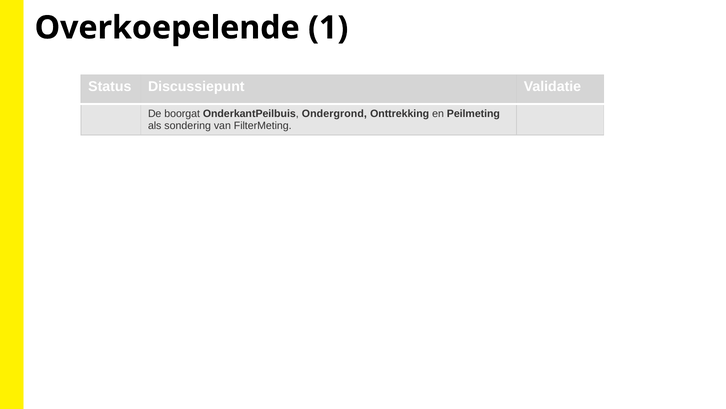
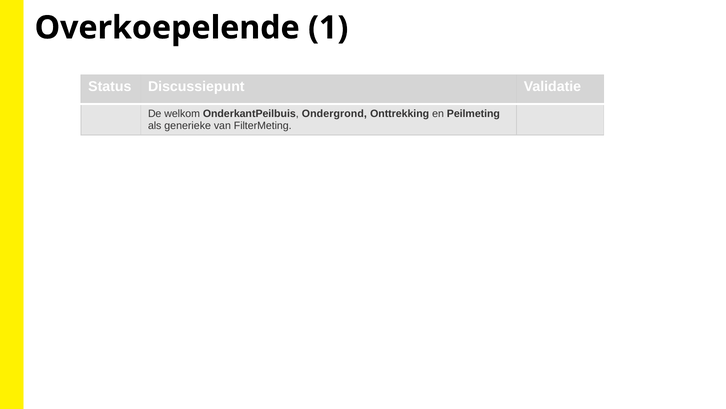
boorgat: boorgat -> welkom
sondering: sondering -> generieke
